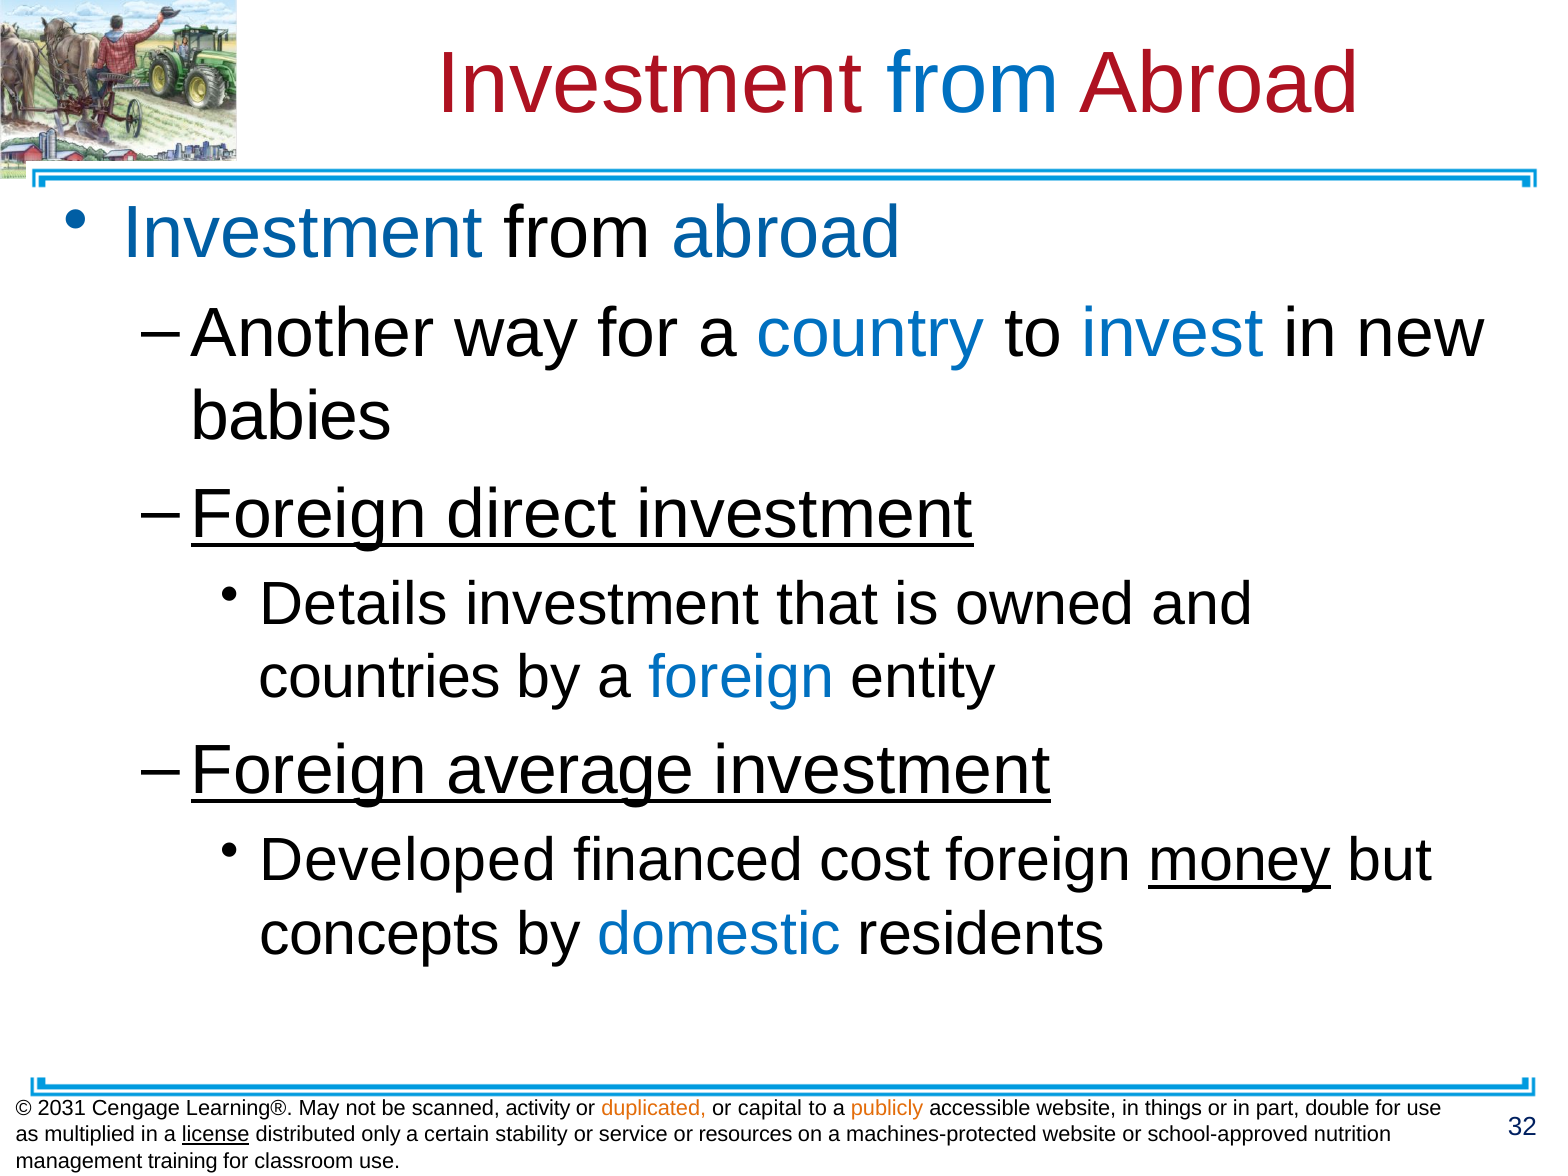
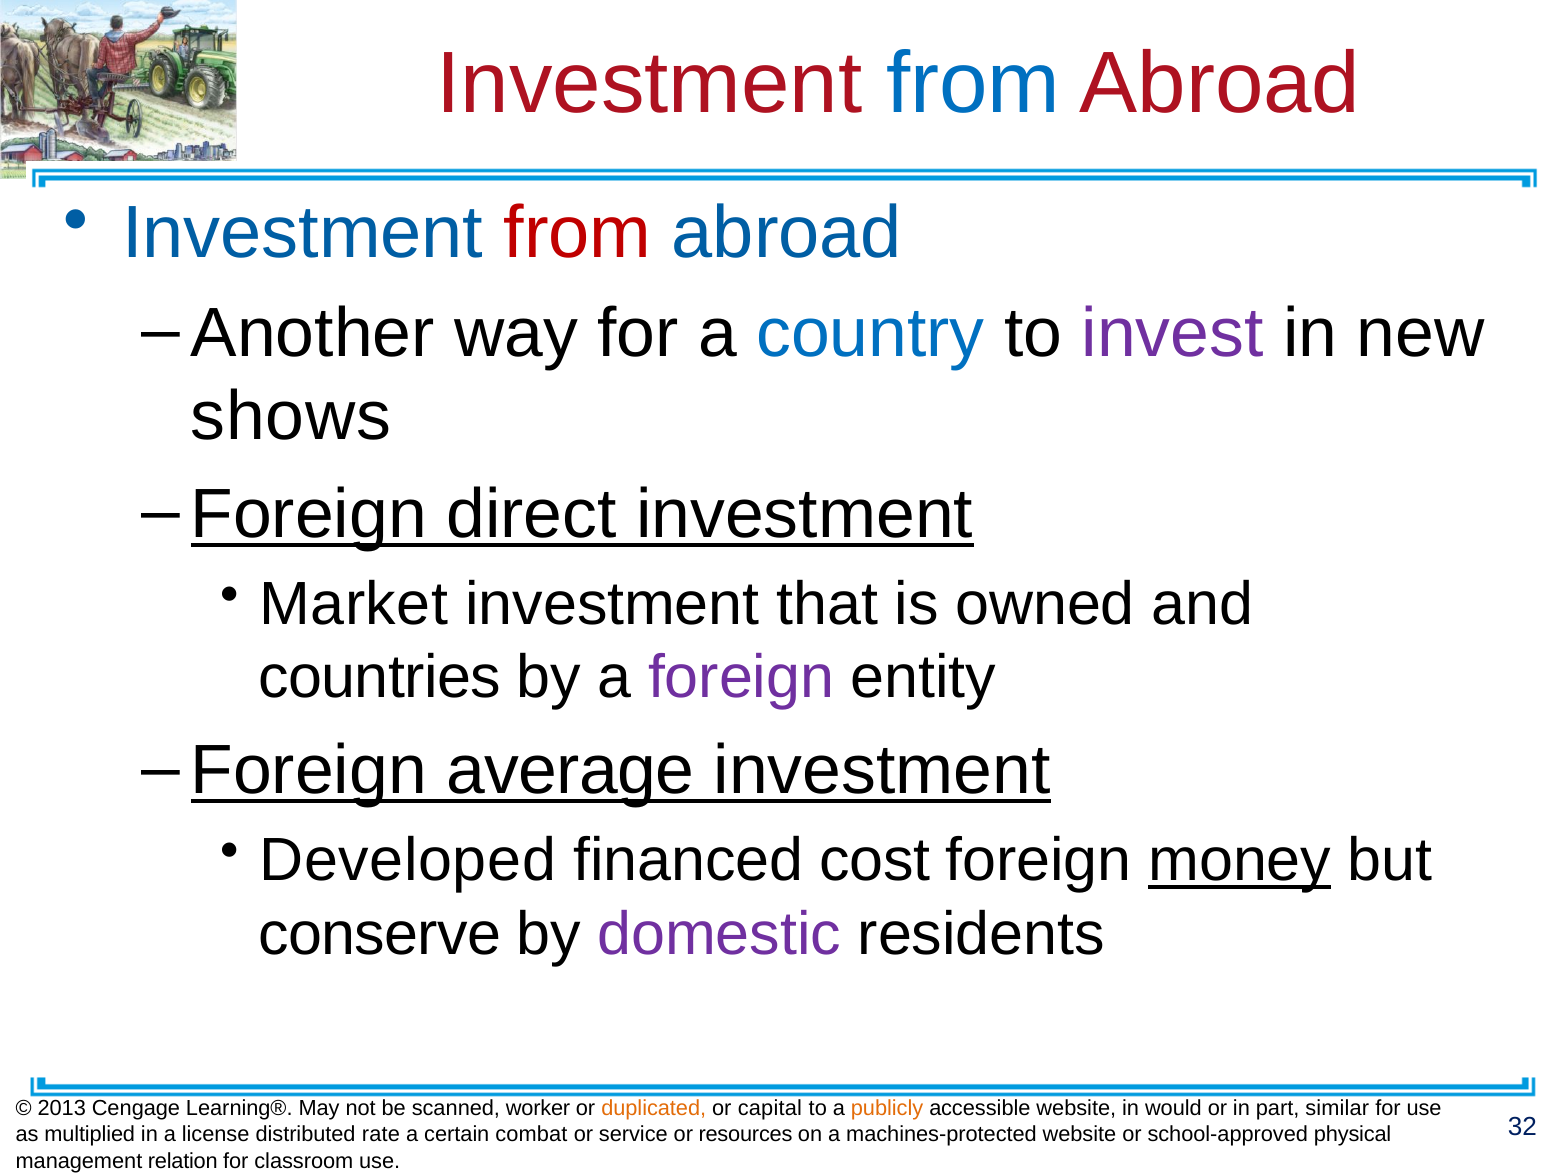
from at (578, 233) colour: black -> red
invest colour: blue -> purple
babies: babies -> shows
Details: Details -> Market
foreign at (741, 678) colour: blue -> purple
concepts: concepts -> conserve
domestic colour: blue -> purple
2031: 2031 -> 2013
activity: activity -> worker
things: things -> would
double: double -> similar
license underline: present -> none
only: only -> rate
stability: stability -> combat
nutrition: nutrition -> physical
training: training -> relation
